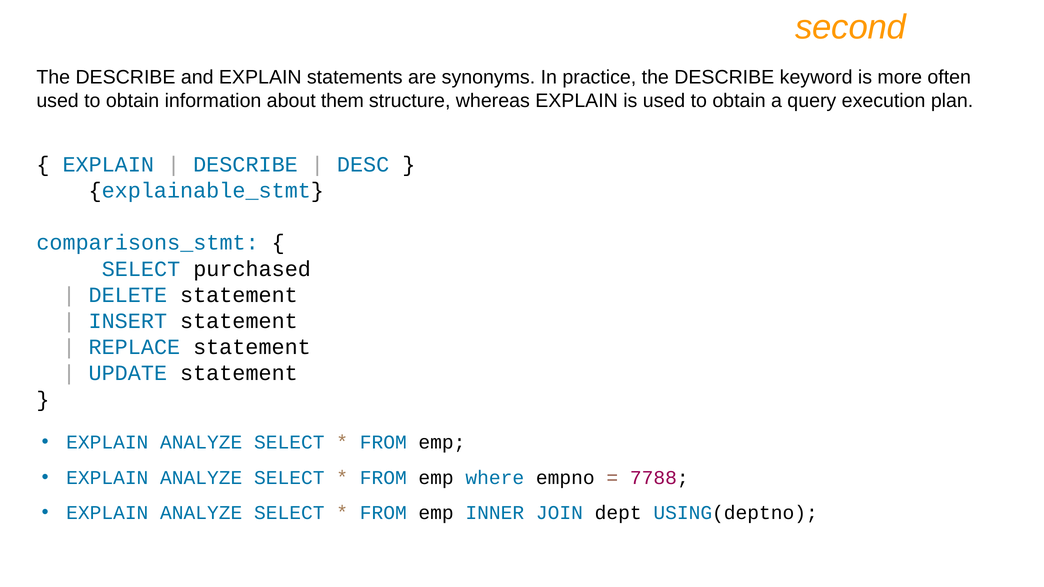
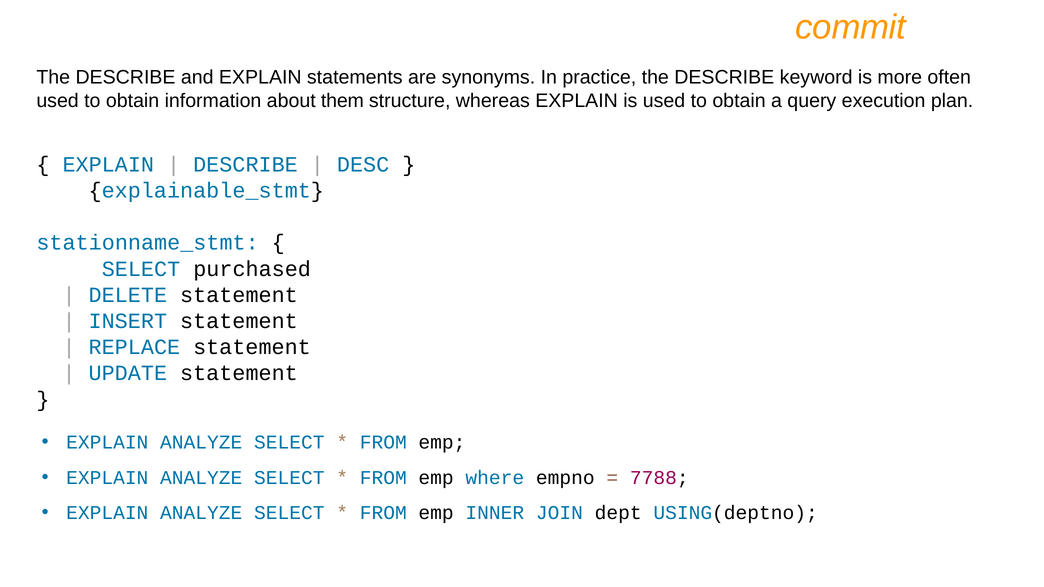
second: second -> commit
comparisons_stmt: comparisons_stmt -> stationname_stmt
